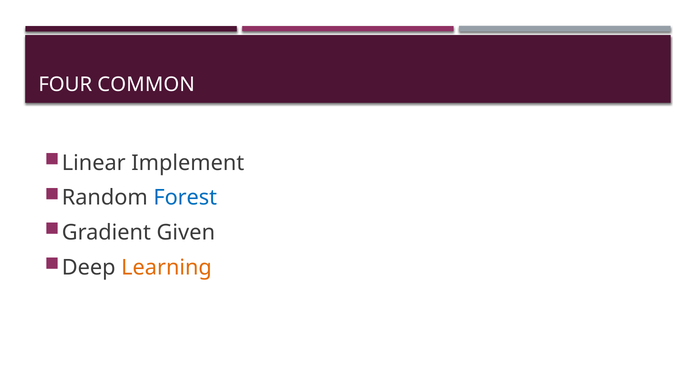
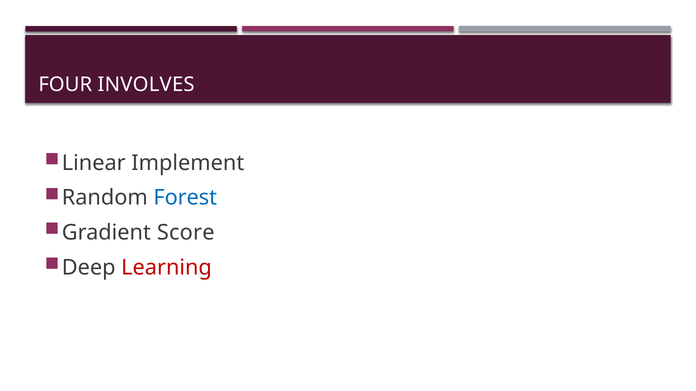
COMMON: COMMON -> INVOLVES
Given: Given -> Score
Learning colour: orange -> red
